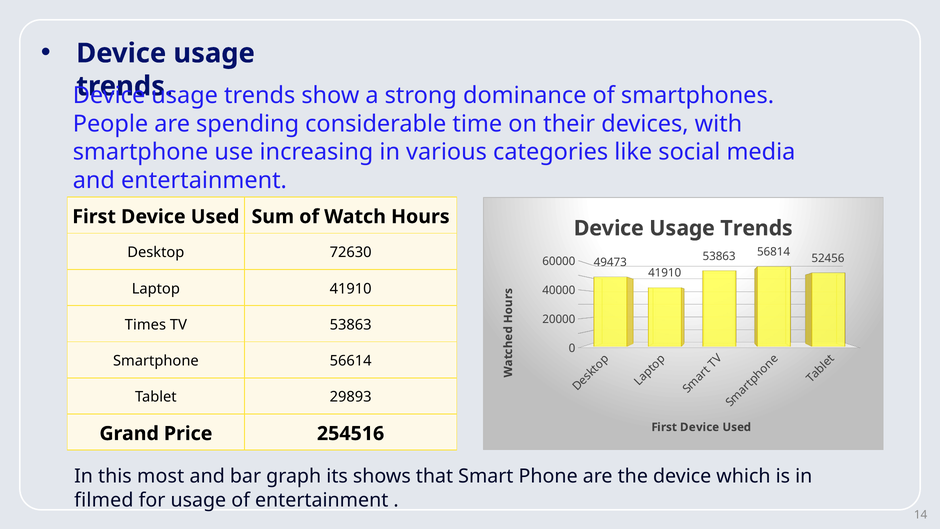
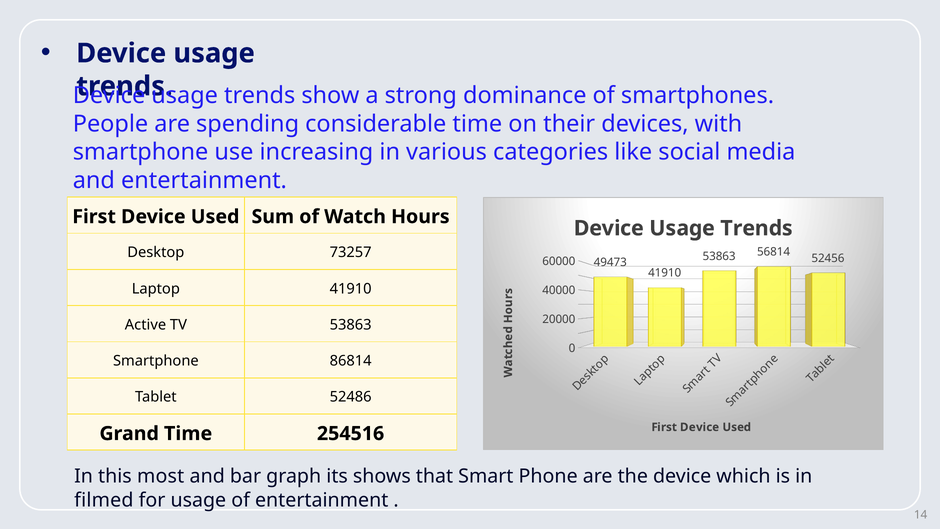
72630: 72630 -> 73257
Times: Times -> Active
56614: 56614 -> 86814
29893: 29893 -> 52486
Grand Price: Price -> Time
